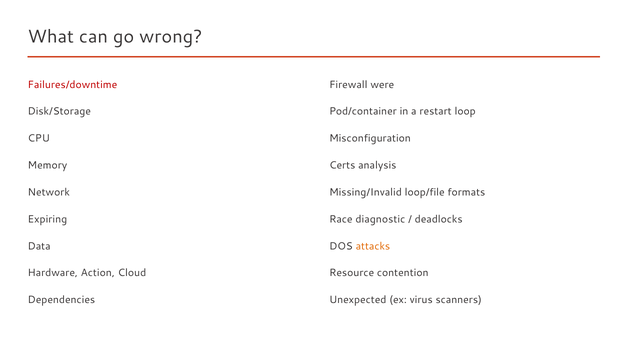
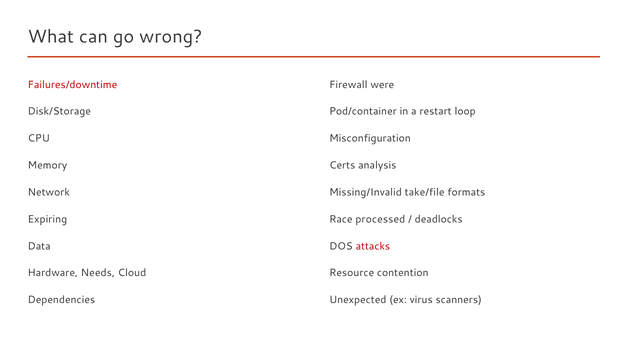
loop/file: loop/file -> take/file
diagnostic: diagnostic -> processed
attacks colour: orange -> red
Action: Action -> Needs
